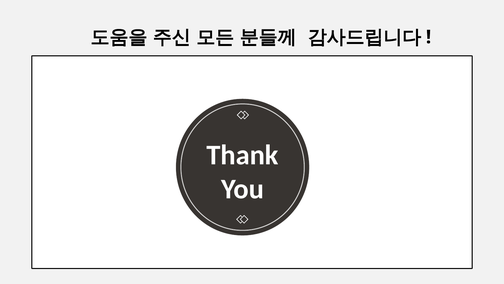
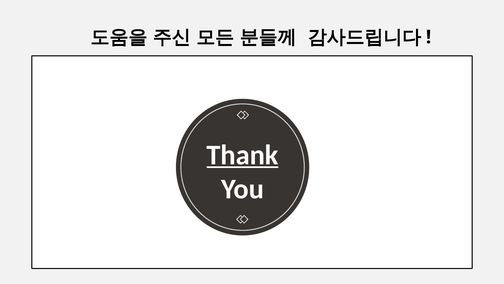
Thank underline: none -> present
